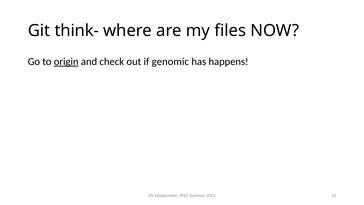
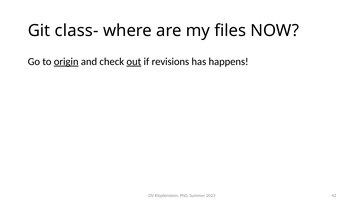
think-: think- -> class-
out underline: none -> present
genomic: genomic -> revisions
